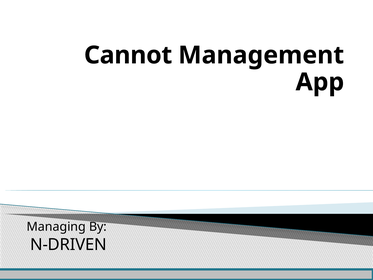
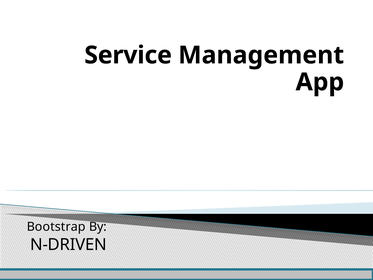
Cannot: Cannot -> Service
Managing: Managing -> Bootstrap
